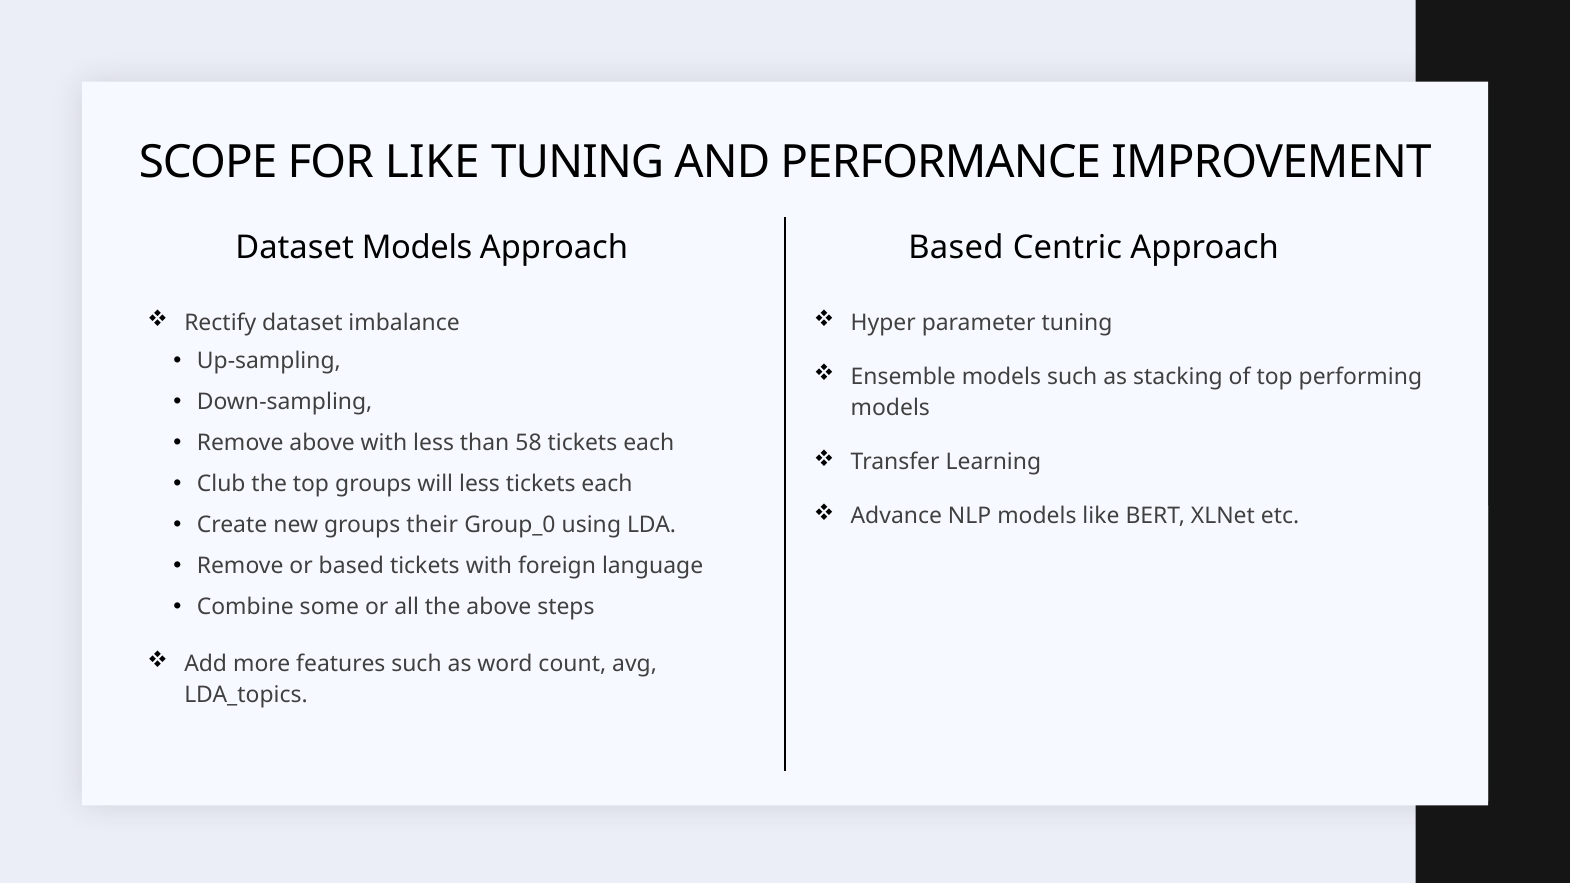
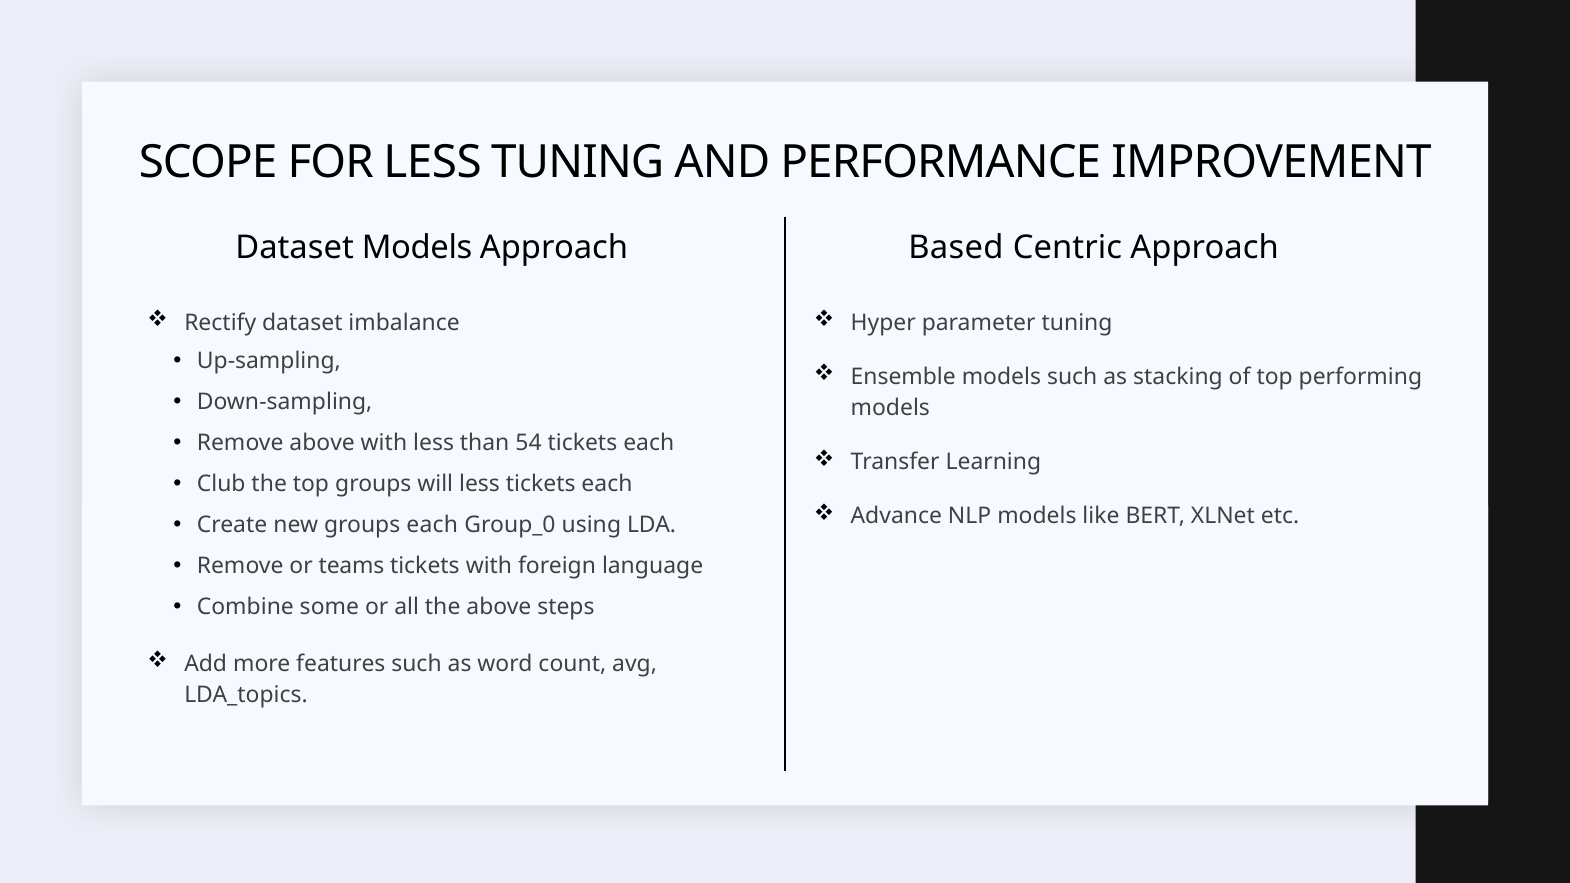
FOR LIKE: LIKE -> LESS
58: 58 -> 54
groups their: their -> each
or based: based -> teams
